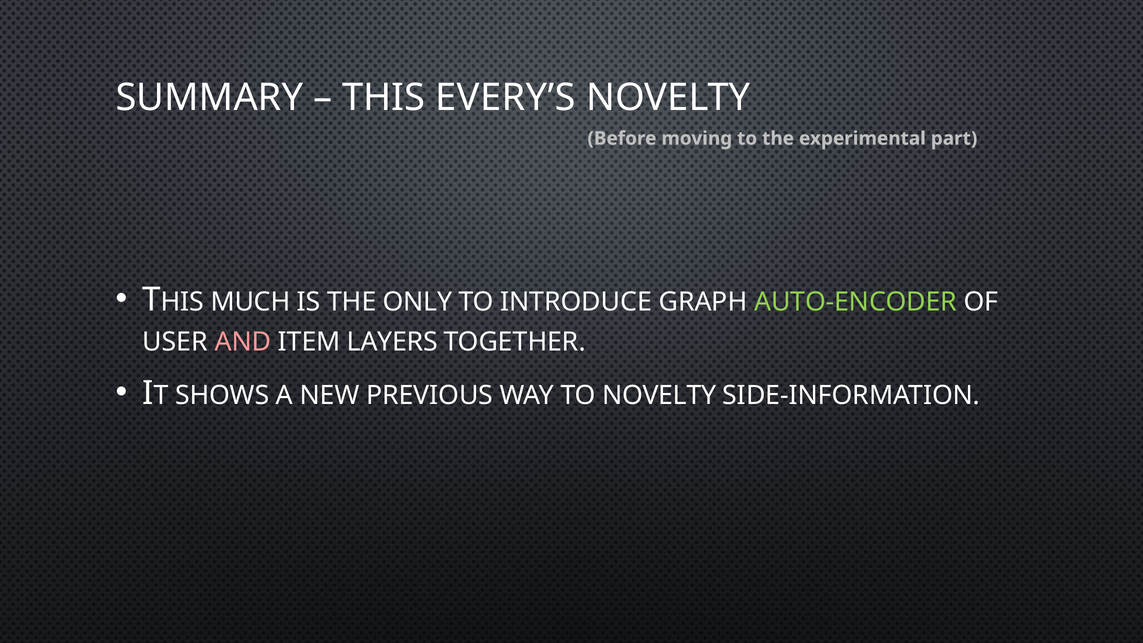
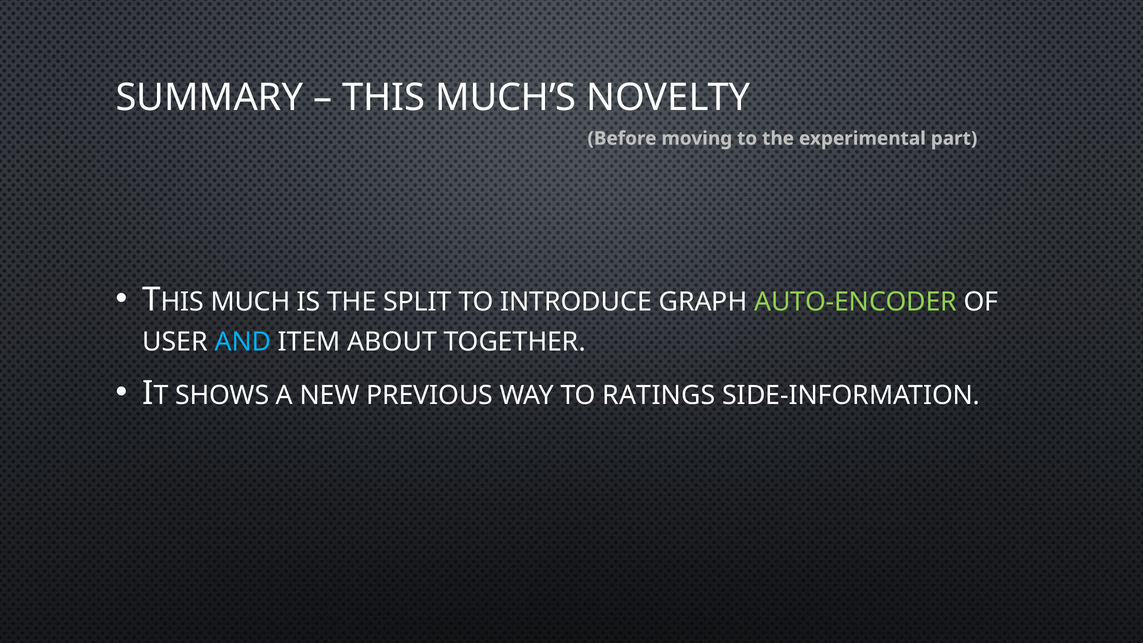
EVERY’S: EVERY’S -> MUCH’S
ONLY: ONLY -> SPLIT
AND colour: pink -> light blue
LAYERS: LAYERS -> ABOUT
TO NOVELTY: NOVELTY -> RATINGS
